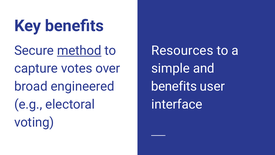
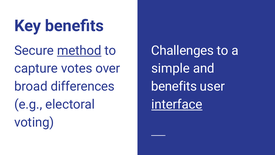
Resources: Resources -> Challenges
engineered: engineered -> differences
interface underline: none -> present
